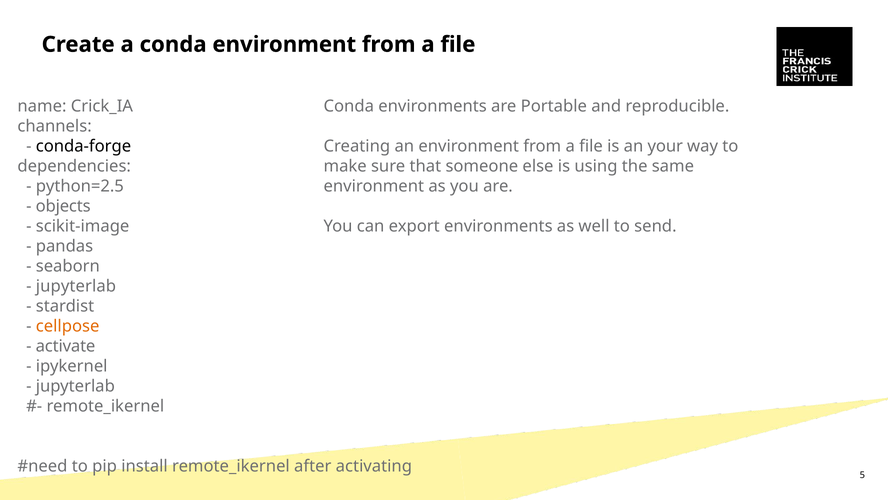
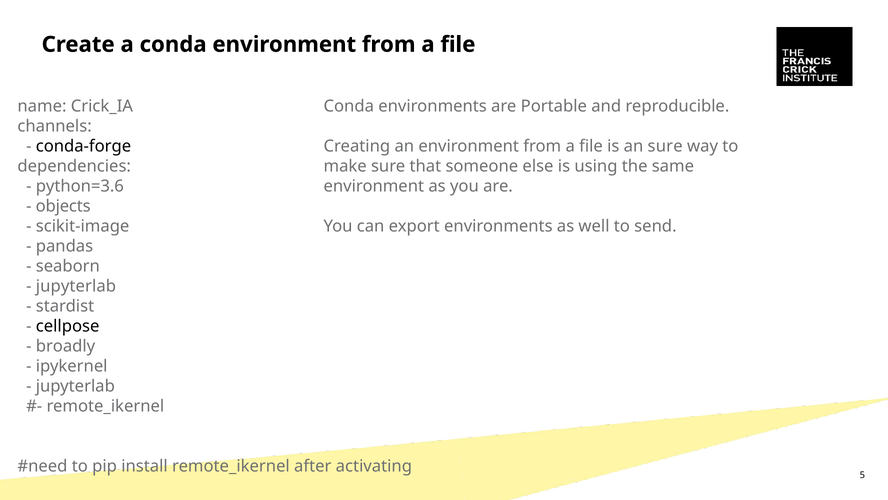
an your: your -> sure
python=2.5: python=2.5 -> python=3.6
cellpose colour: orange -> black
activate: activate -> broadly
